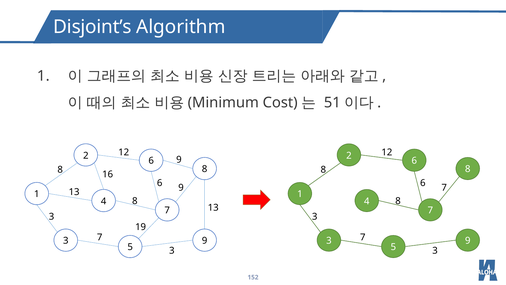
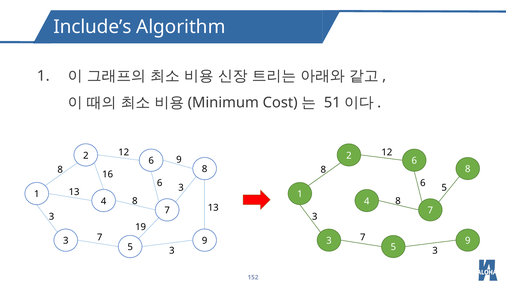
Disjoint’s: Disjoint’s -> Include’s
6 9: 9 -> 3
7 at (444, 187): 7 -> 5
